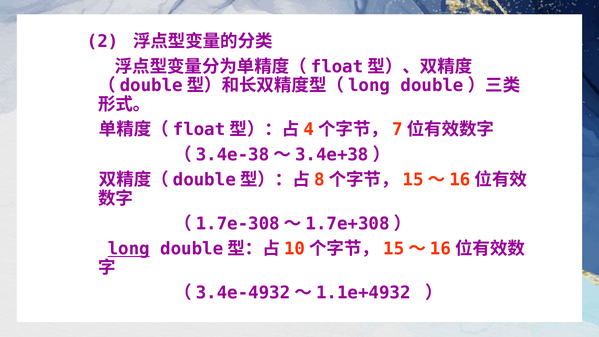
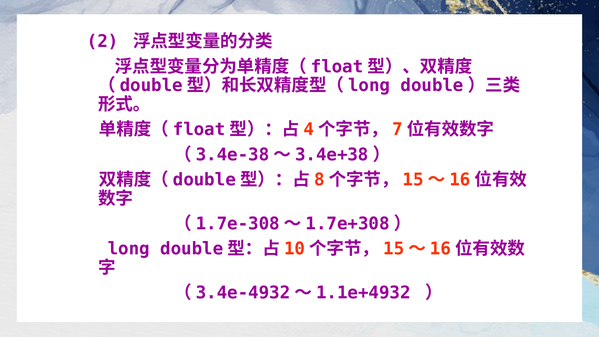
long underline: present -> none
